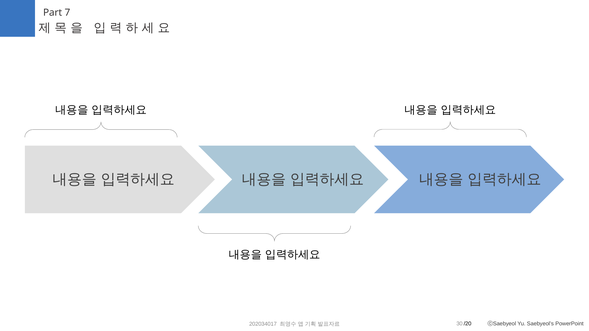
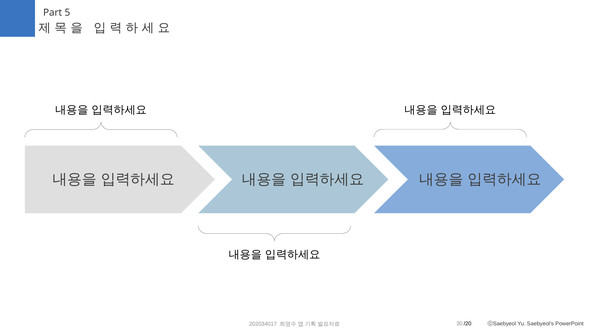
7: 7 -> 5
